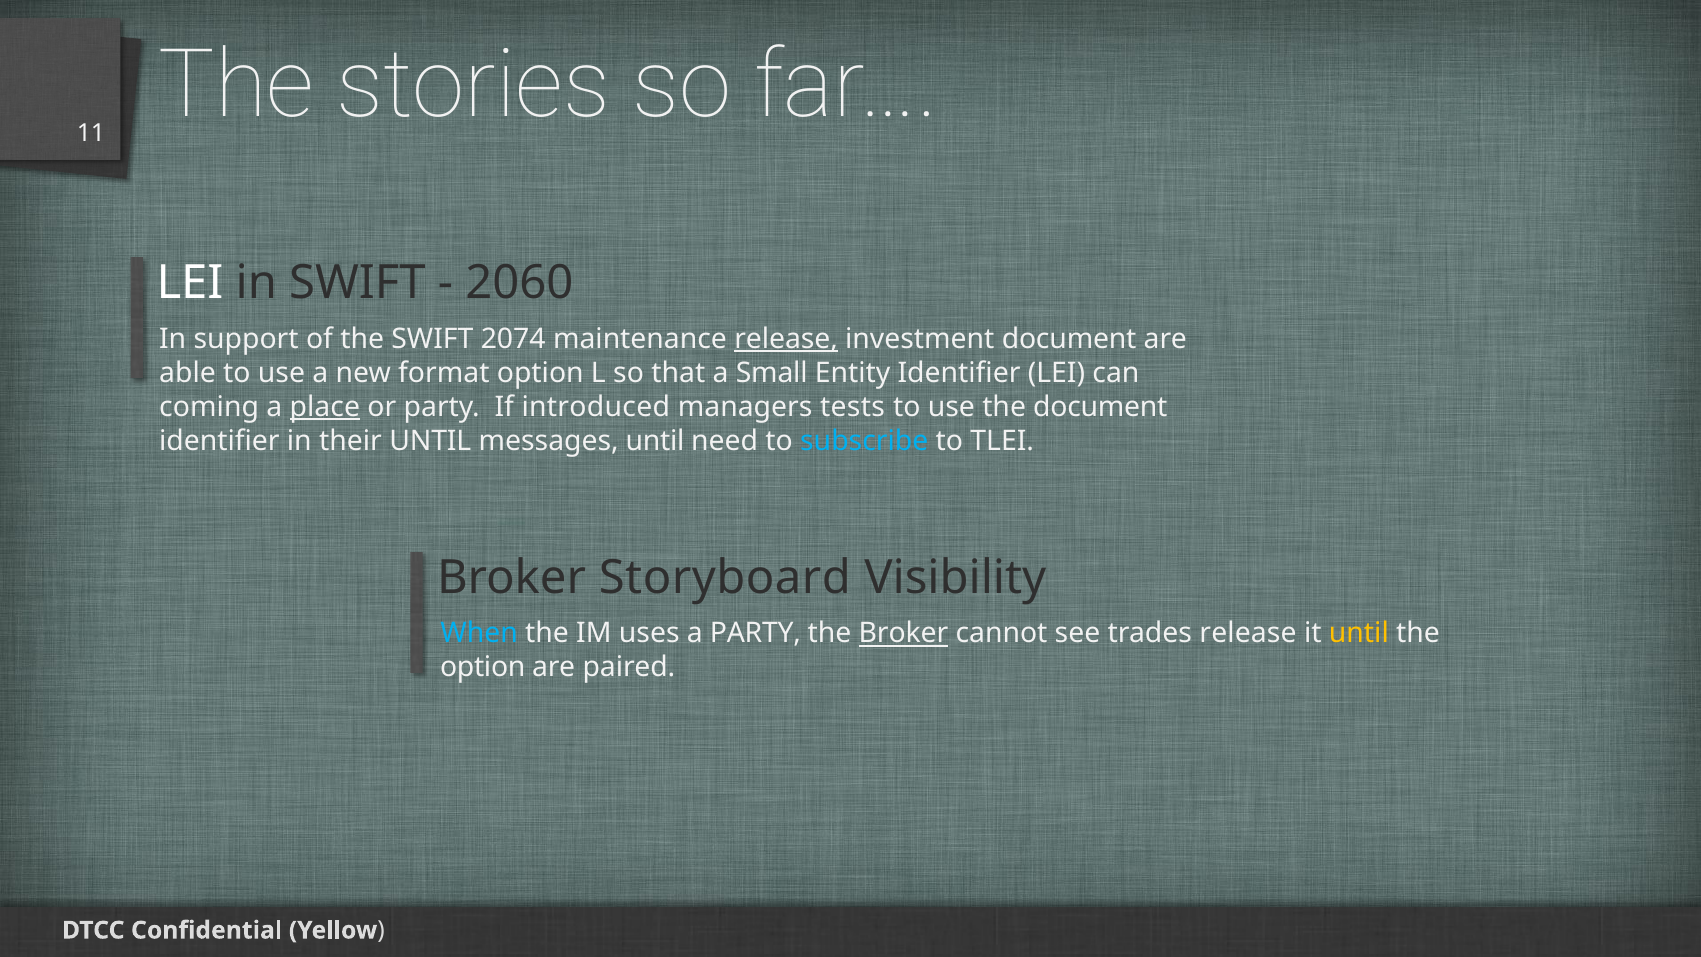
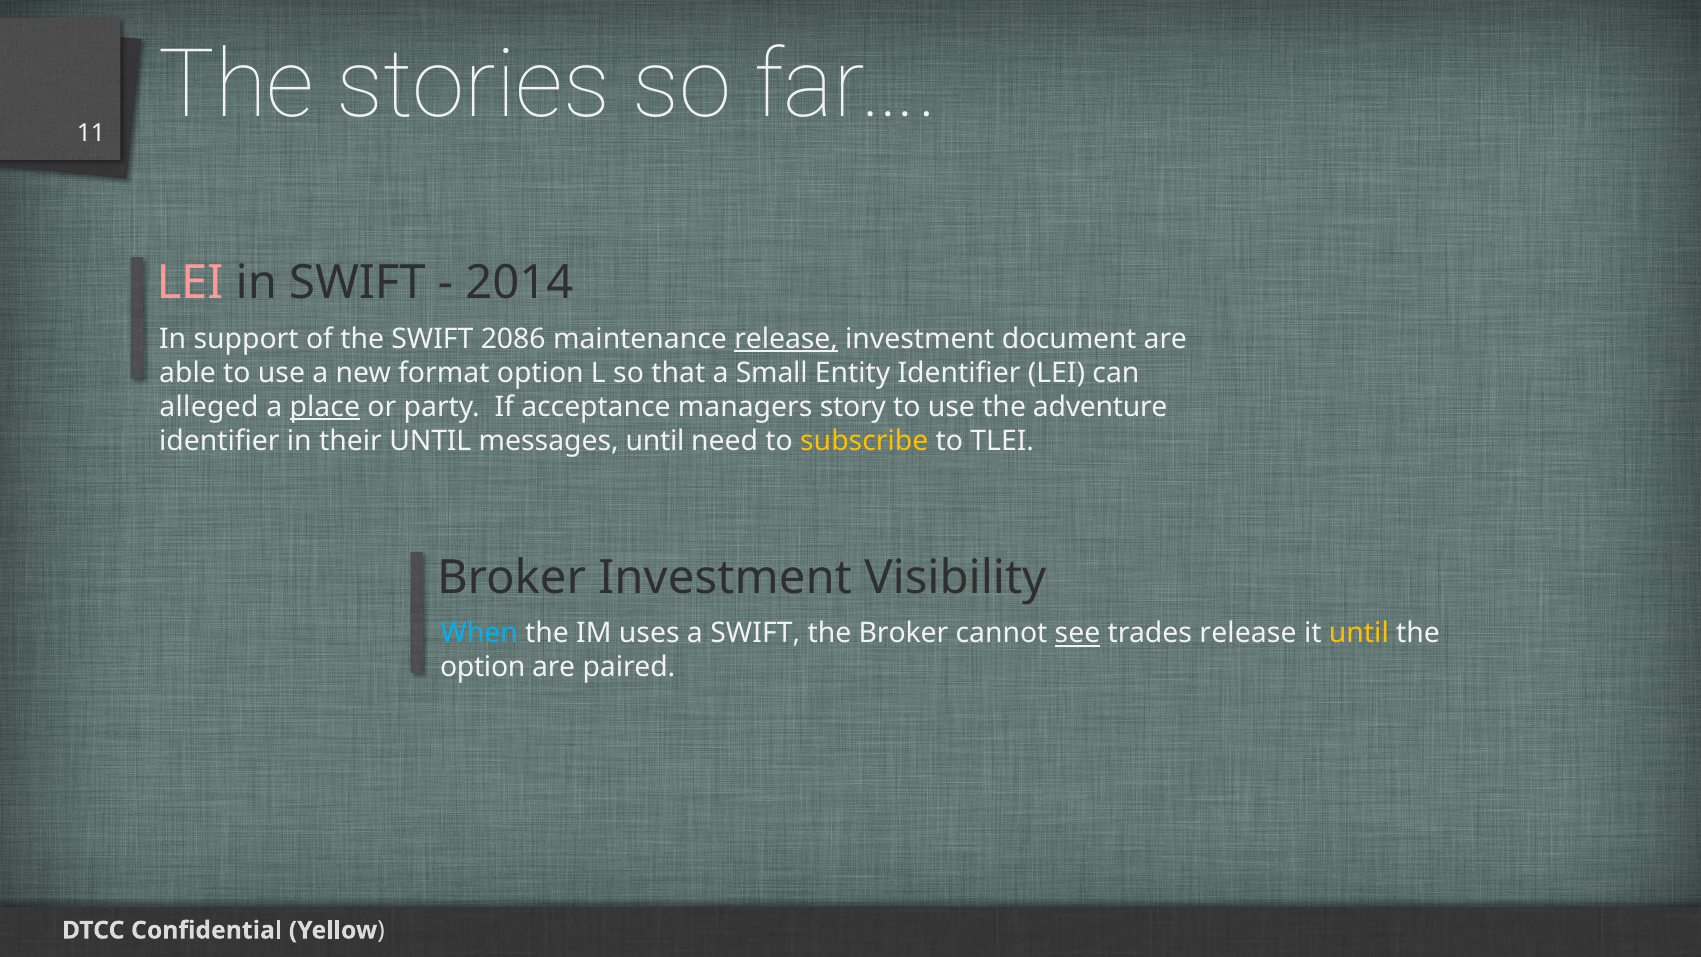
LEI at (190, 283) colour: white -> pink
2060: 2060 -> 2014
2074: 2074 -> 2086
coming: coming -> alleged
introduced: introduced -> acceptance
tests: tests -> story
the document: document -> adventure
subscribe colour: light blue -> yellow
Broker Storyboard: Storyboard -> Investment
a PARTY: PARTY -> SWIFT
Broker at (903, 634) underline: present -> none
see underline: none -> present
